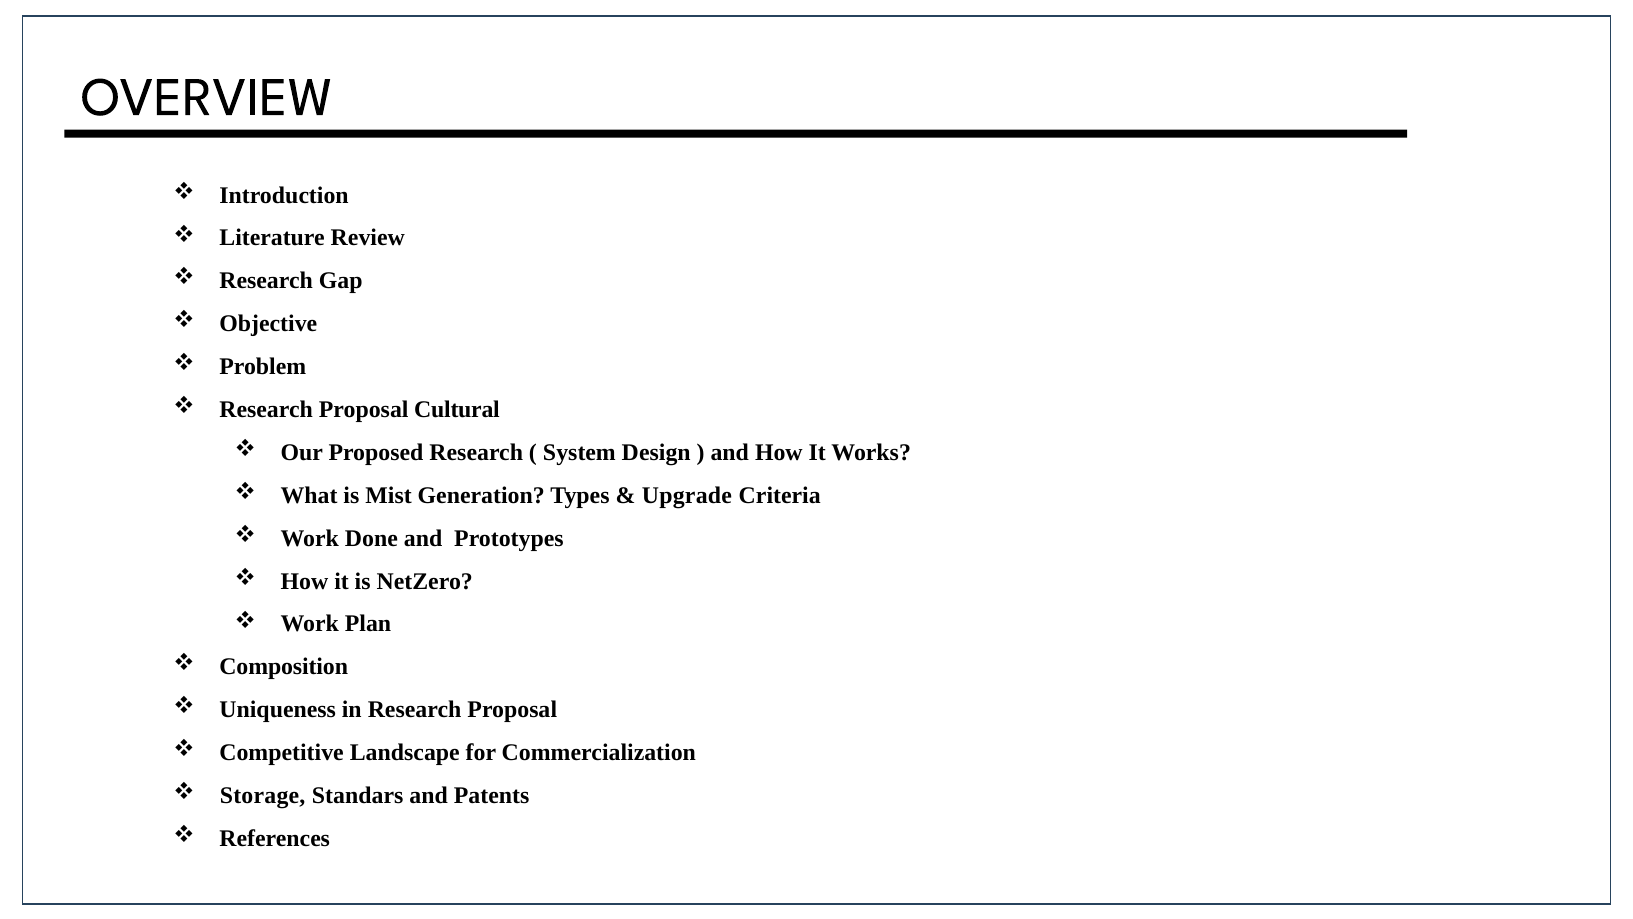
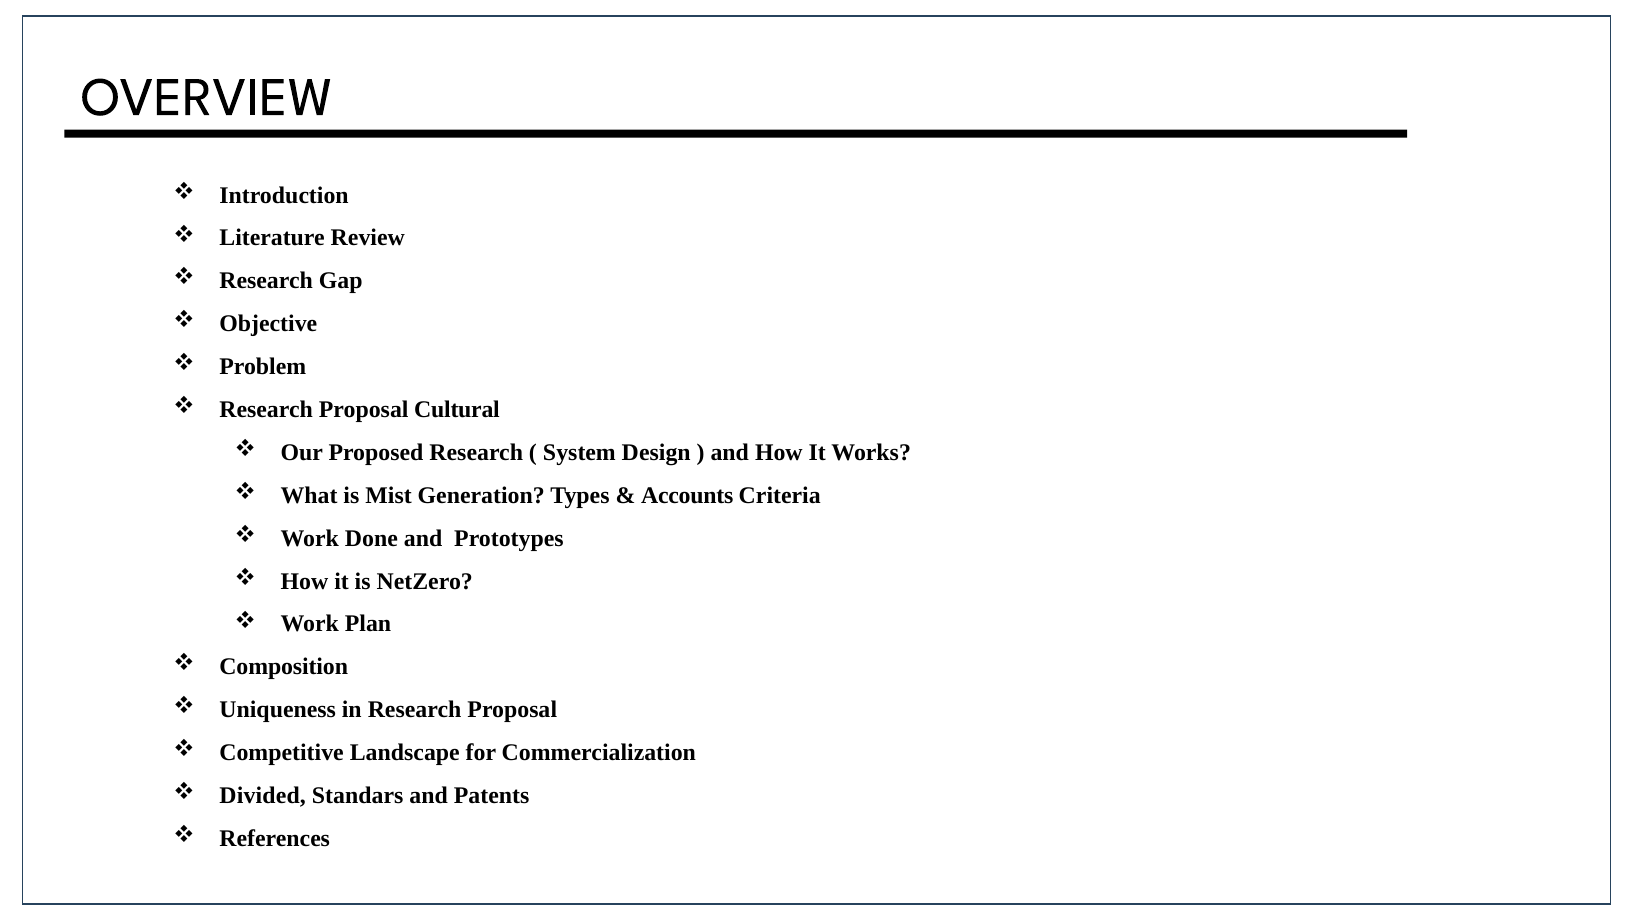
Upgrade: Upgrade -> Accounts
Storage: Storage -> Divided
